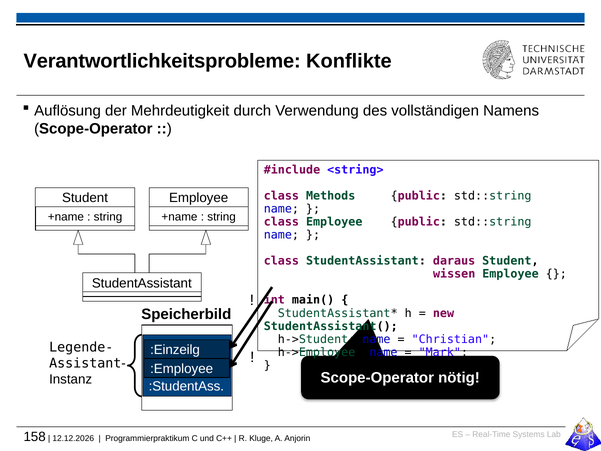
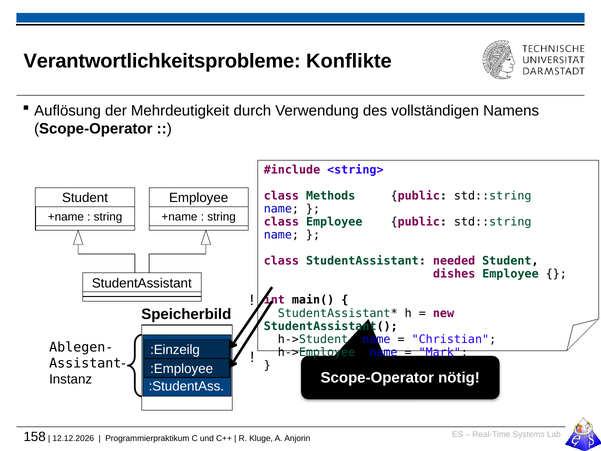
daraus: daraus -> needed
wissen: wissen -> dishes
Legende-: Legende- -> Ablegen-
